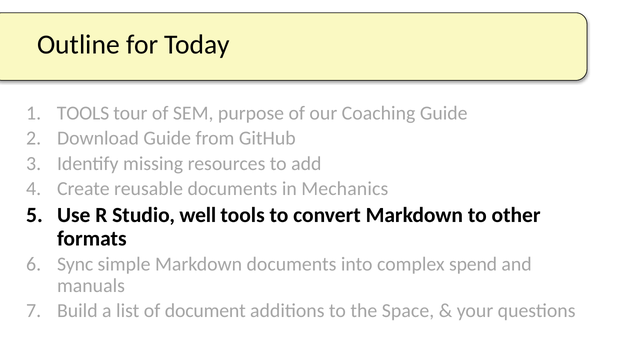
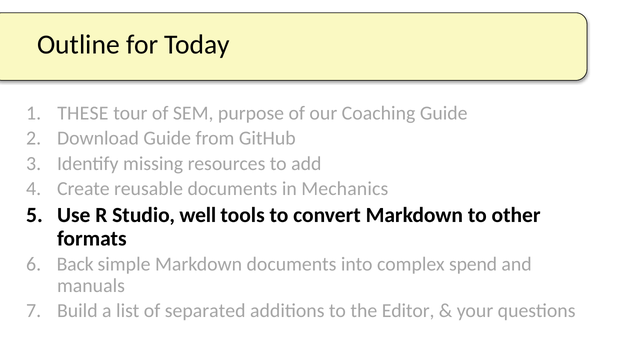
TOOLS at (83, 113): TOOLS -> THESE
Sync: Sync -> Back
document: document -> separated
Space: Space -> Editor
